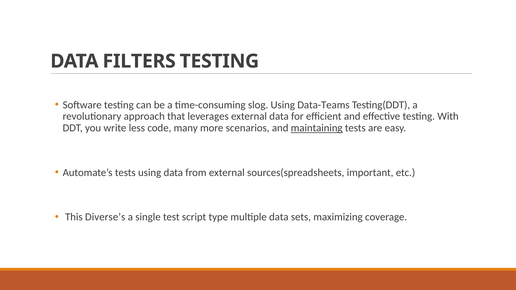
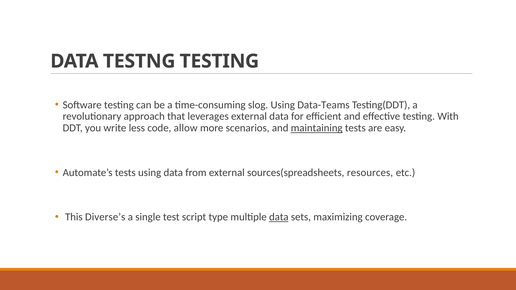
FILTERS: FILTERS -> TESTNG
many: many -> allow
important: important -> resources
data at (279, 217) underline: none -> present
